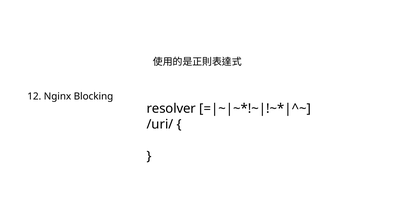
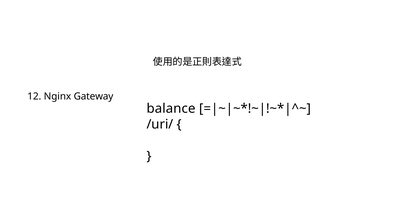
Blocking: Blocking -> Gateway
resolver: resolver -> balance
